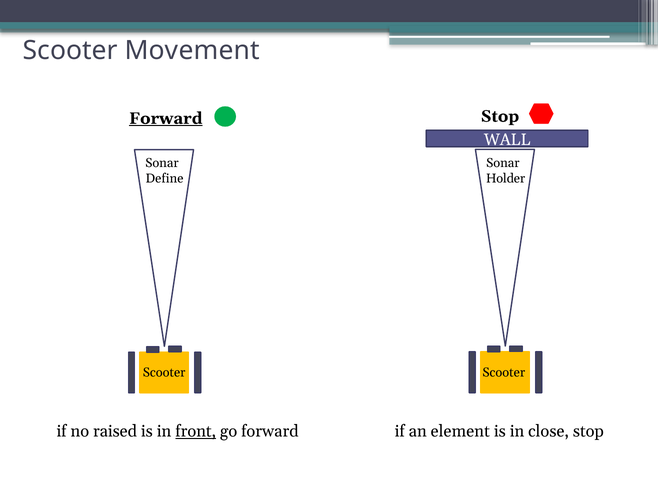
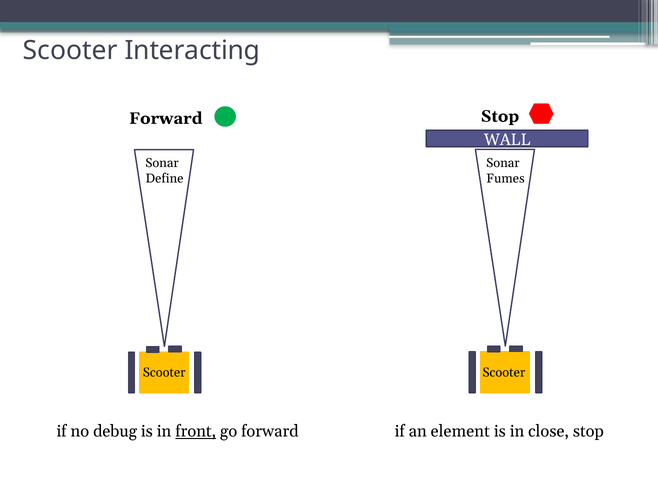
Movement: Movement -> Interacting
Forward at (166, 118) underline: present -> none
Holder: Holder -> Fumes
raised: raised -> debug
